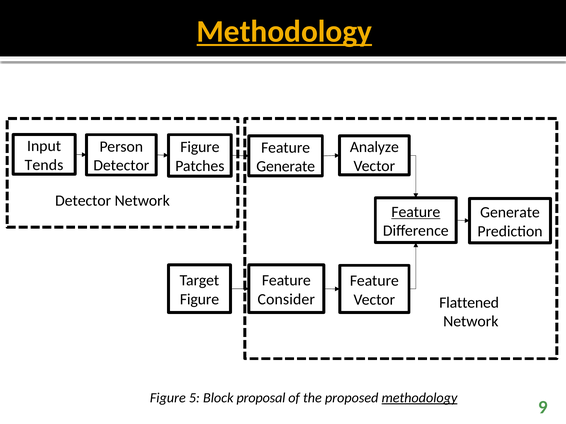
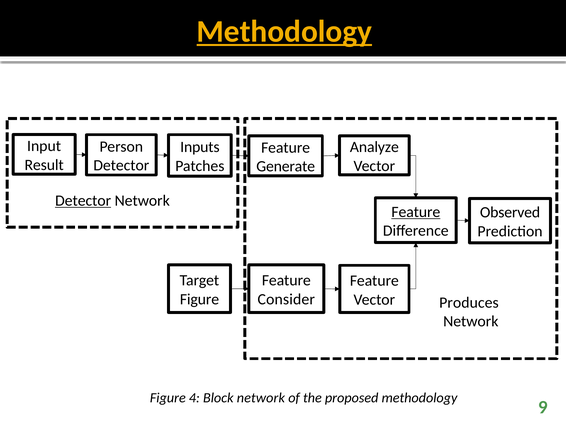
Figure at (200, 147): Figure -> Inputs
Tends: Tends -> Result
Detector at (83, 201) underline: none -> present
Generate at (510, 213): Generate -> Observed
Flattened: Flattened -> Produces
5: 5 -> 4
Block proposal: proposal -> network
methodology at (419, 398) underline: present -> none
